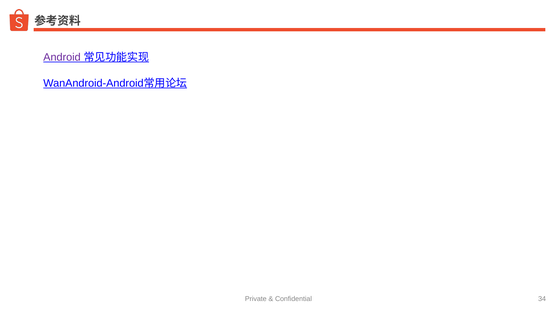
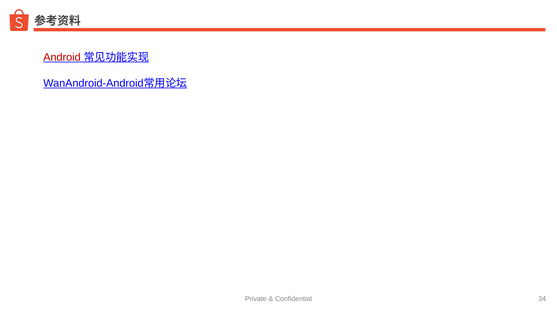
Android colour: purple -> red
